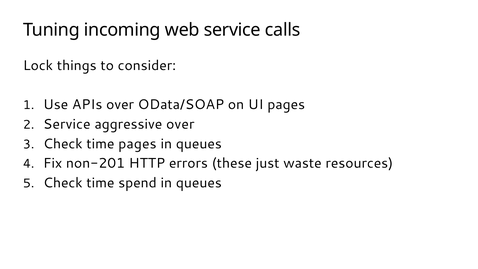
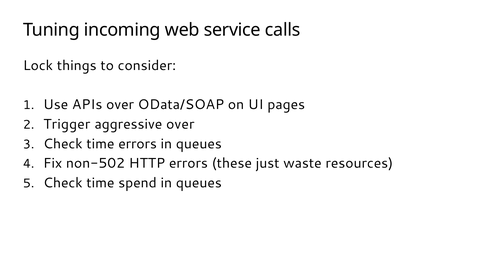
Service at (67, 124): Service -> Trigger
time pages: pages -> errors
non-201: non-201 -> non-502
